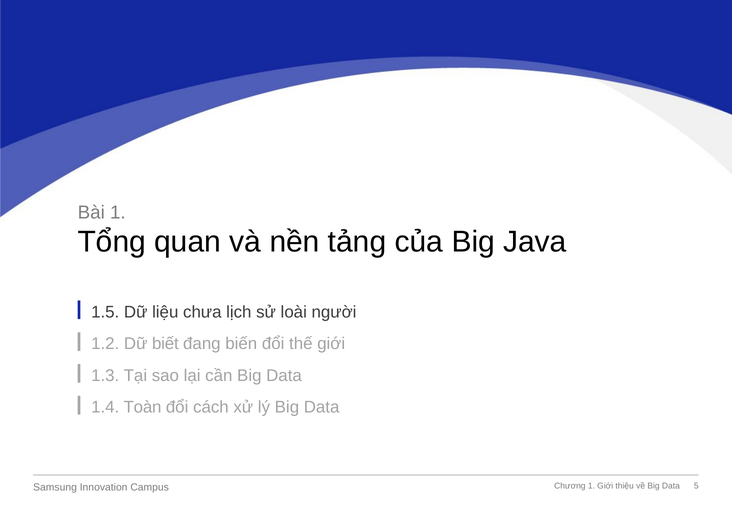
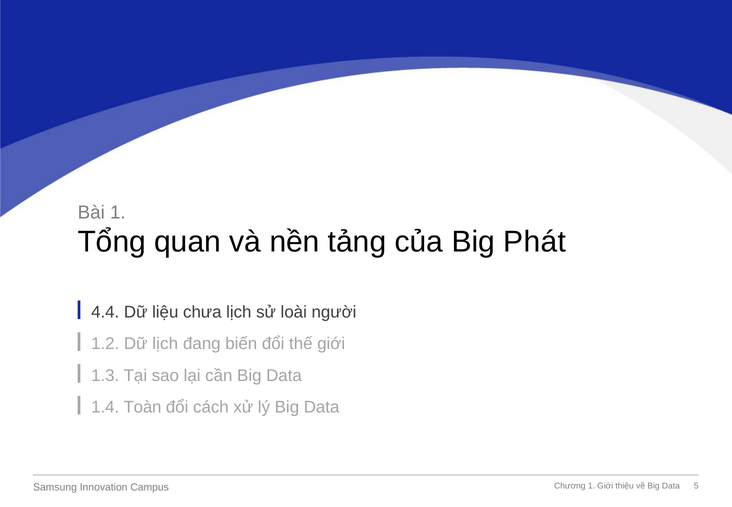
Java: Java -> Phát
1.5: 1.5 -> 4.4
Dữ biết: biết -> lịch
